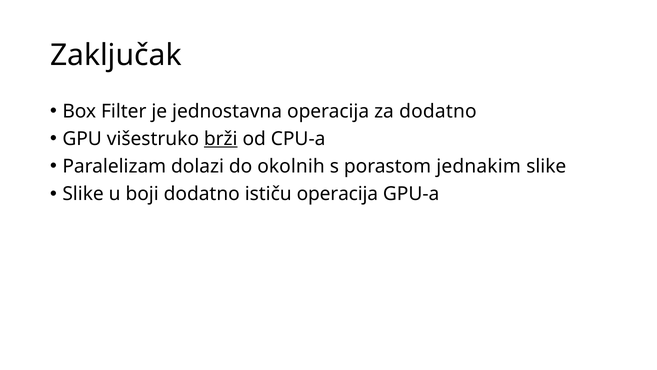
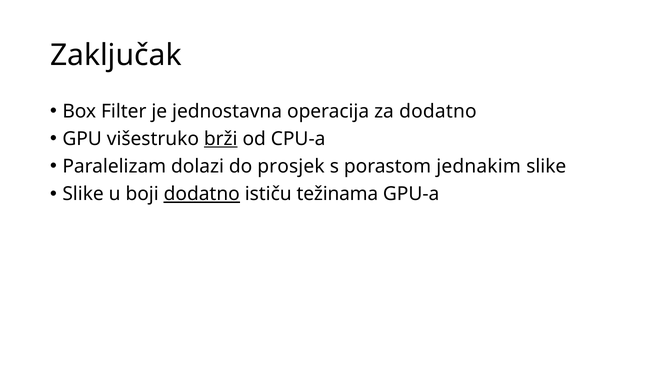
okolnih: okolnih -> prosjek
dodatno at (202, 194) underline: none -> present
ističu operacija: operacija -> težinama
